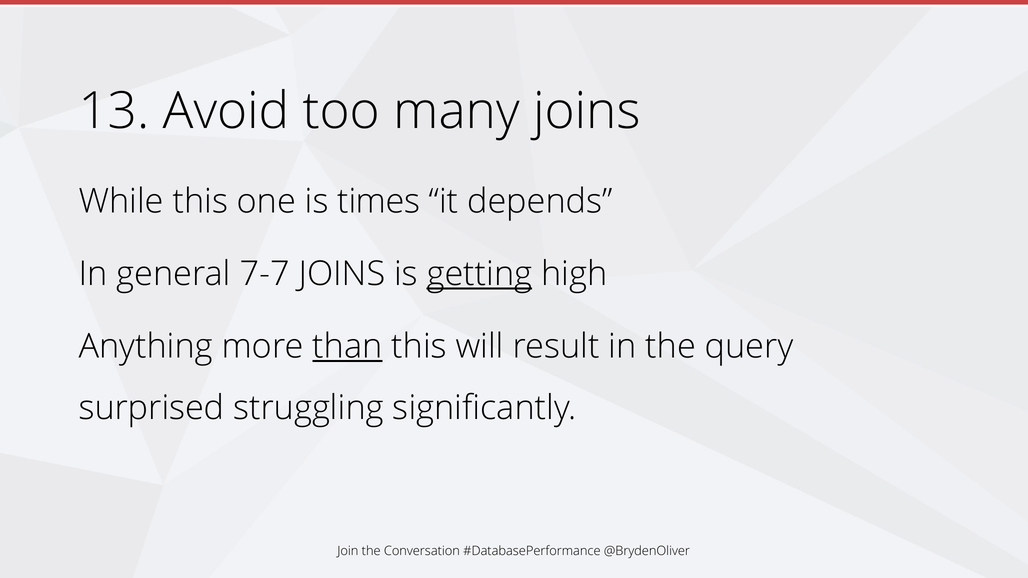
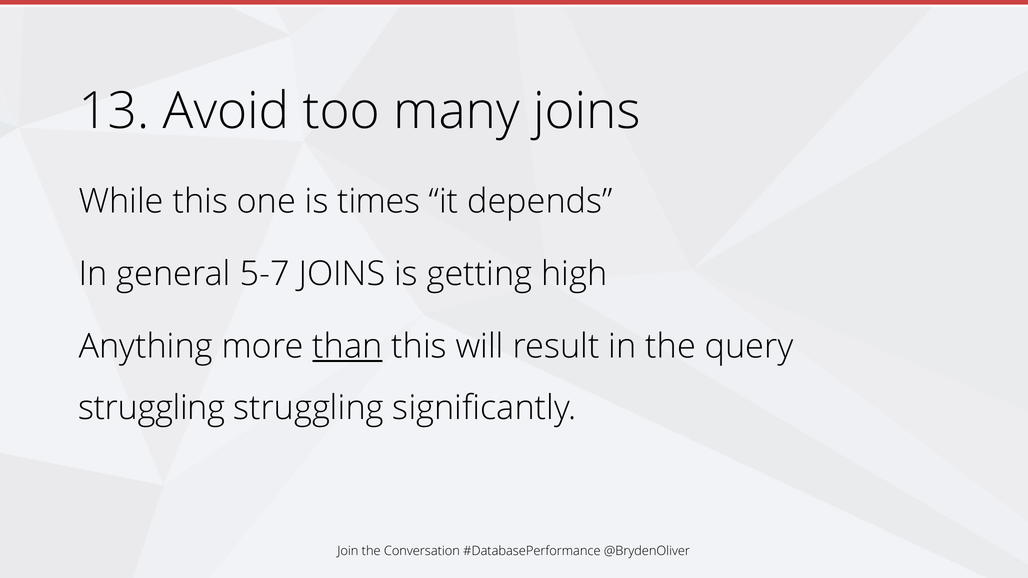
7-7: 7-7 -> 5-7
getting underline: present -> none
surprised at (151, 408): surprised -> struggling
